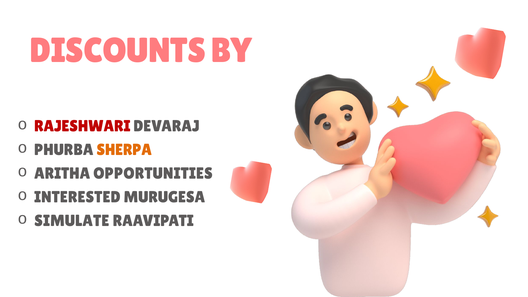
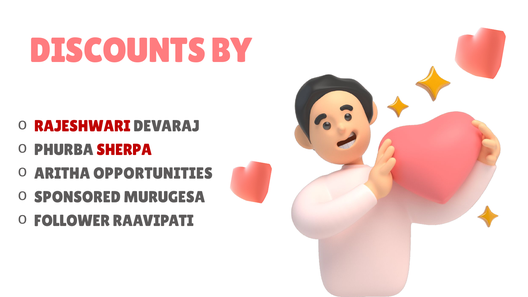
SHERPA colour: orange -> red
INTERESTED: INTERESTED -> SPONSORED
SIMULATE: SIMULATE -> FOLLOWER
